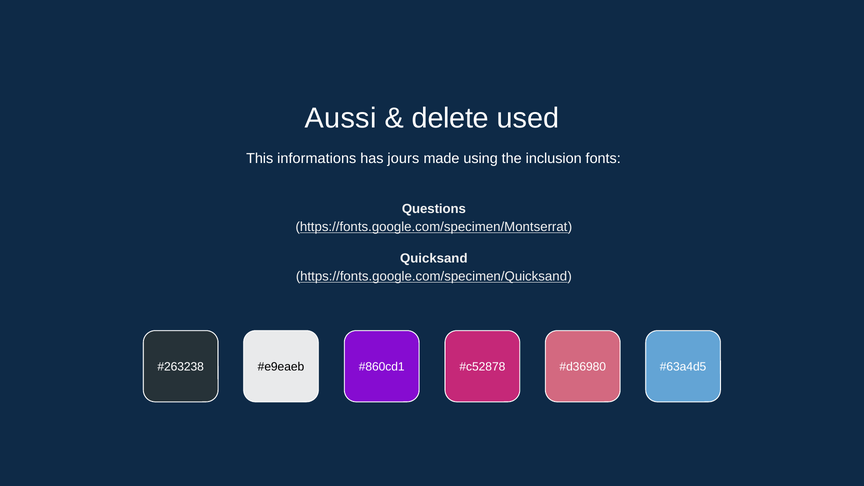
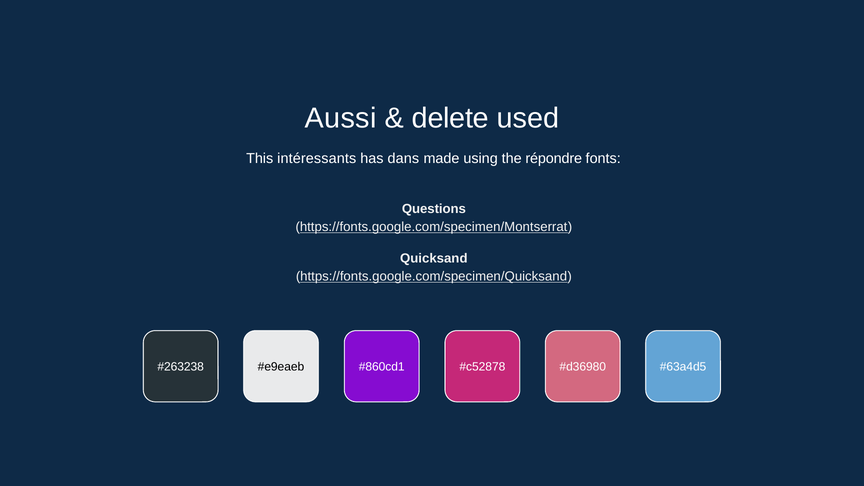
informations: informations -> intéressants
jours: jours -> dans
inclusion: inclusion -> répondre
